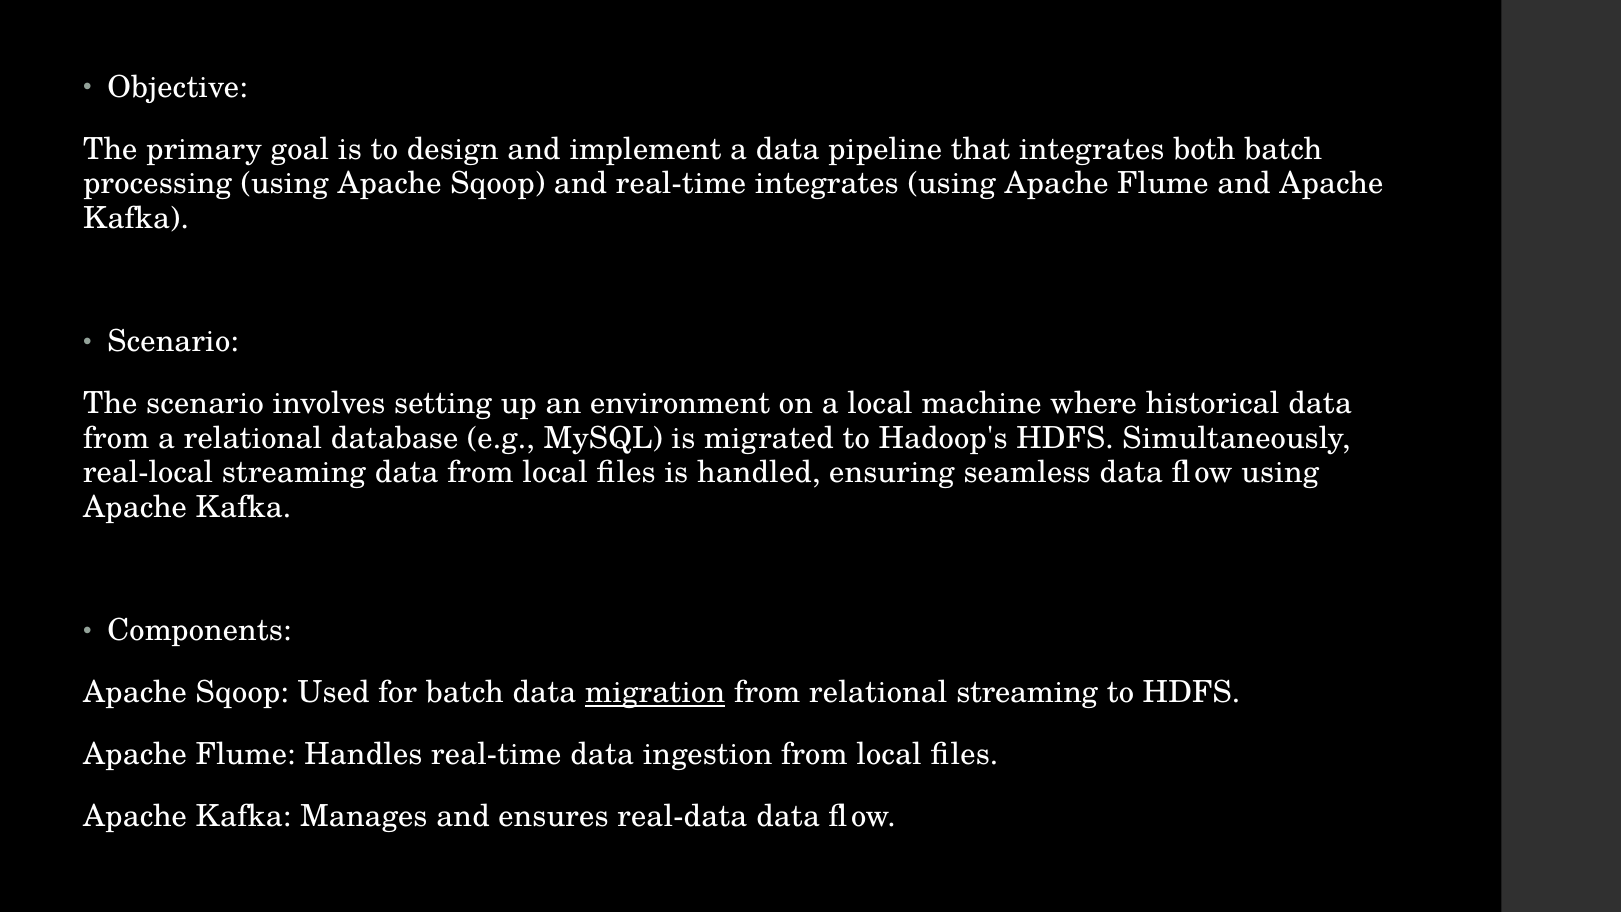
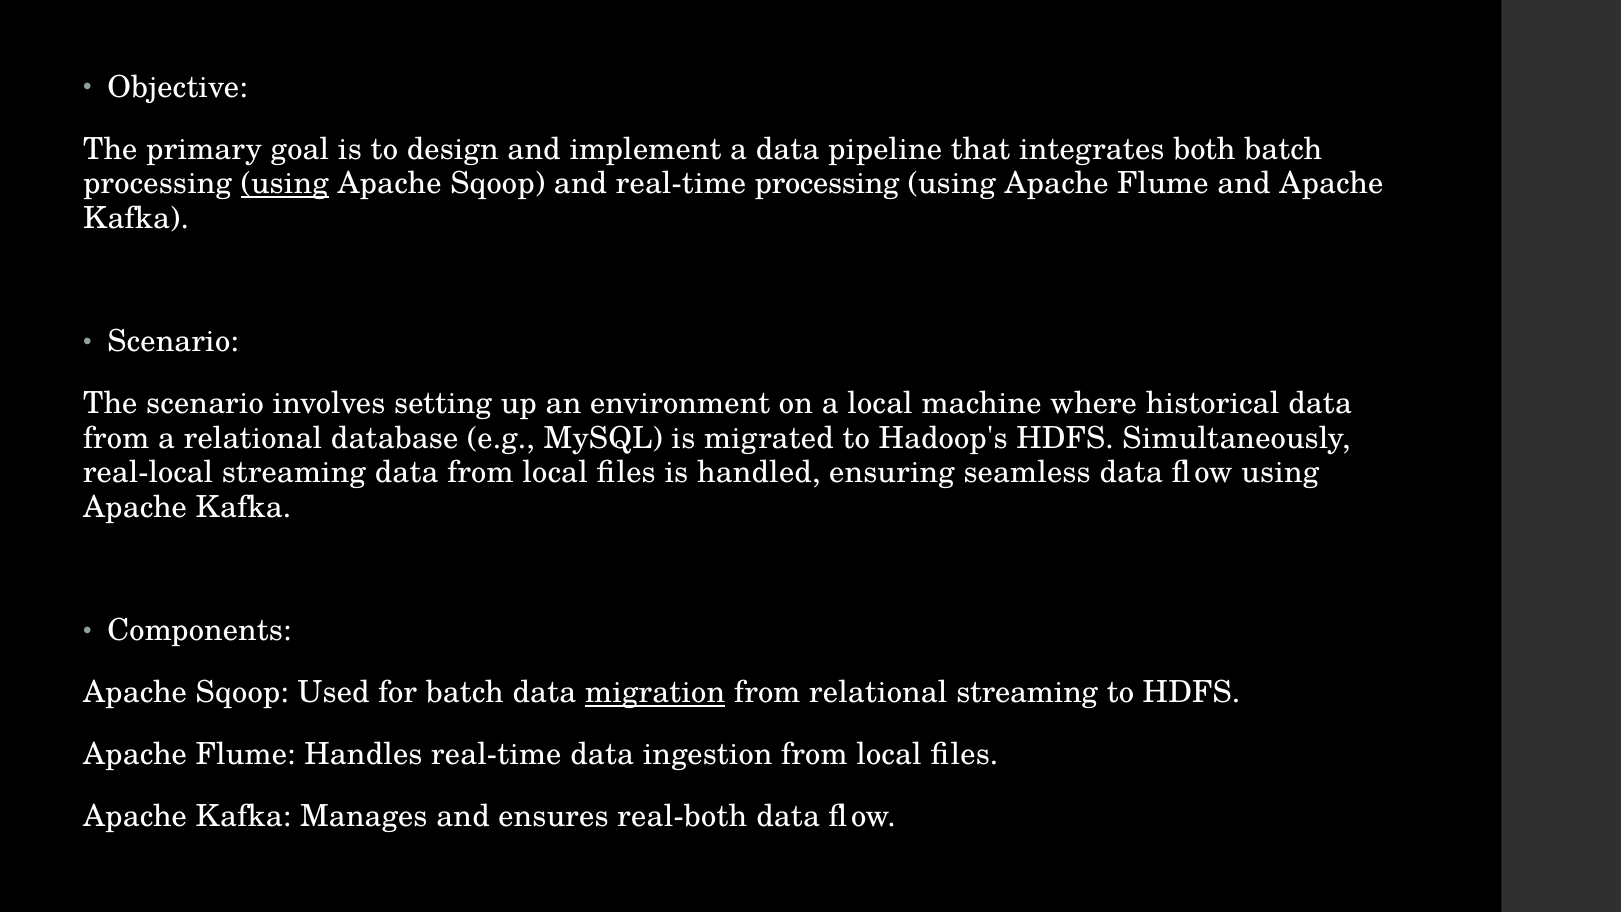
using at (285, 184) underline: none -> present
real-time integrates: integrates -> processing
real-data: real-data -> real-both
